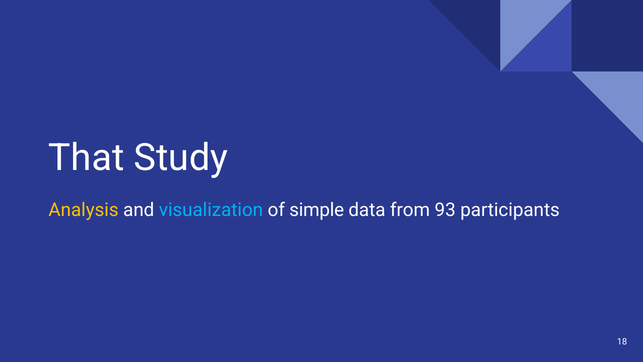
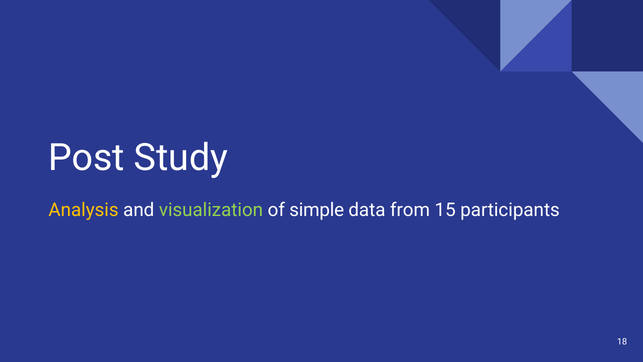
That: That -> Post
visualization colour: light blue -> light green
93: 93 -> 15
